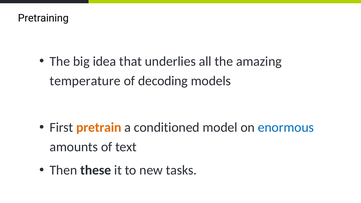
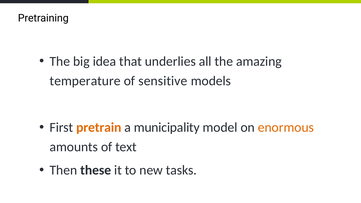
decoding: decoding -> sensitive
conditioned: conditioned -> municipality
enormous colour: blue -> orange
